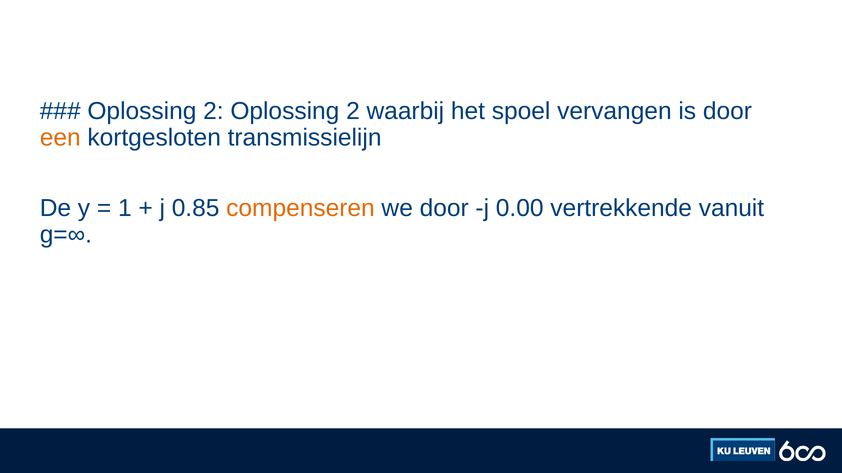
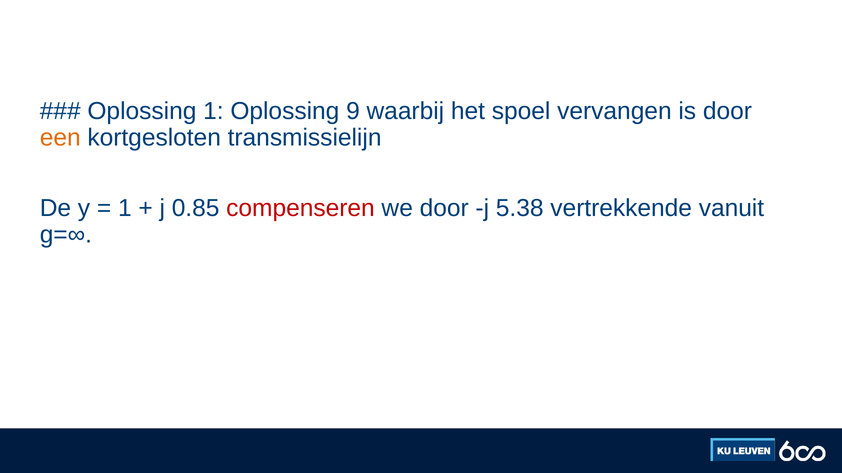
2 at (213, 111): 2 -> 1
2 at (353, 111): 2 -> 9
compenseren colour: orange -> red
0.00: 0.00 -> 5.38
